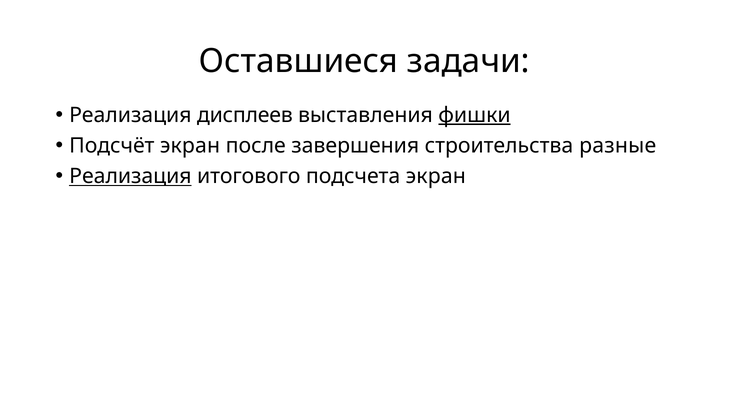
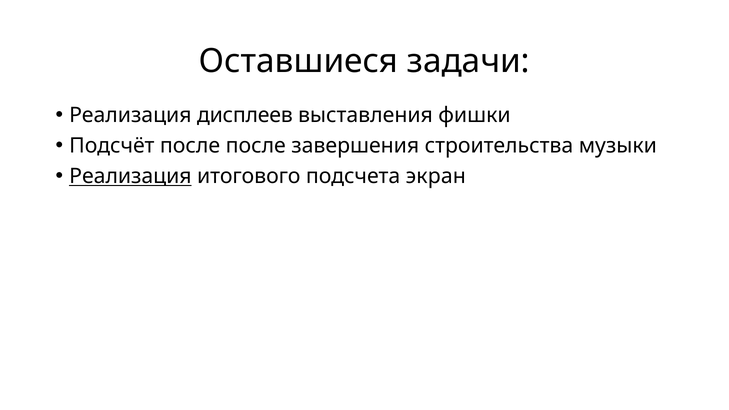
фишки underline: present -> none
Подсчёт экран: экран -> после
разные: разные -> музыки
